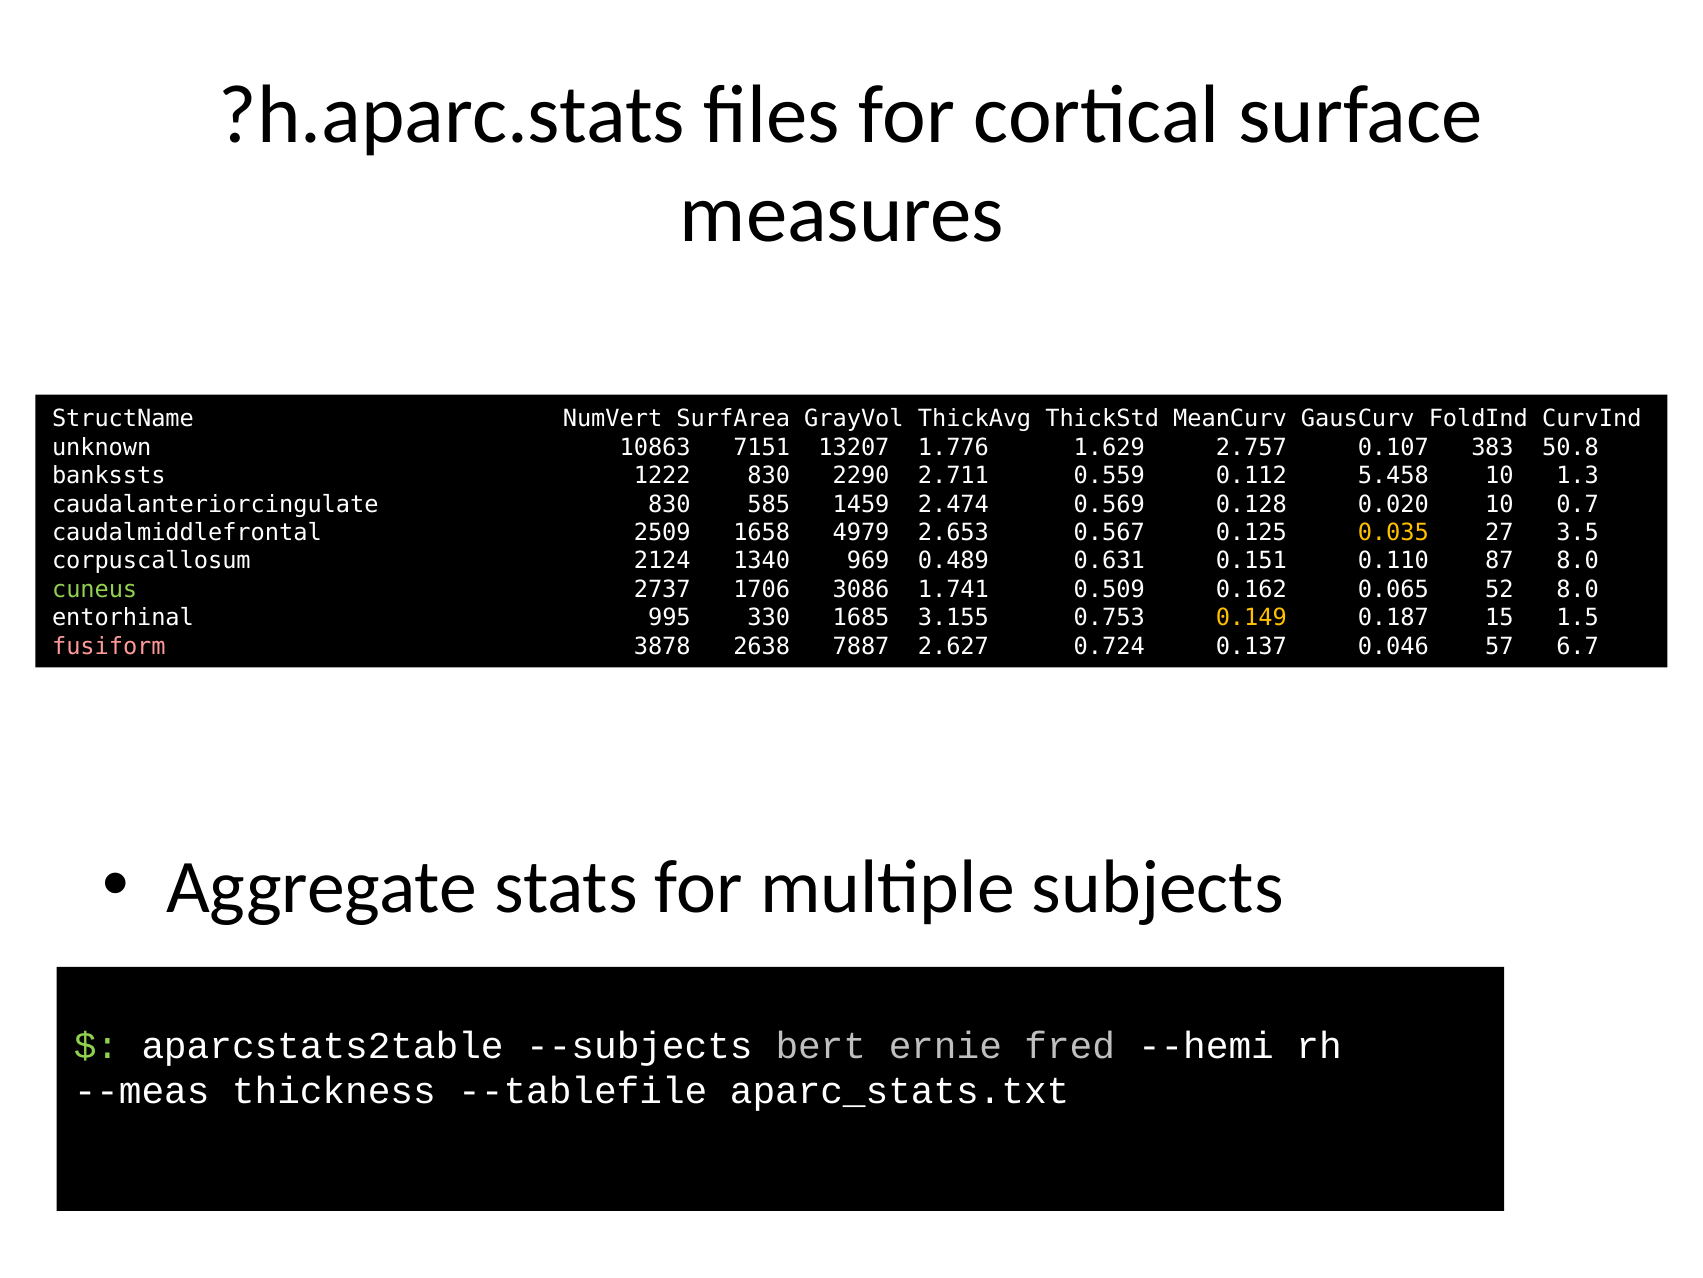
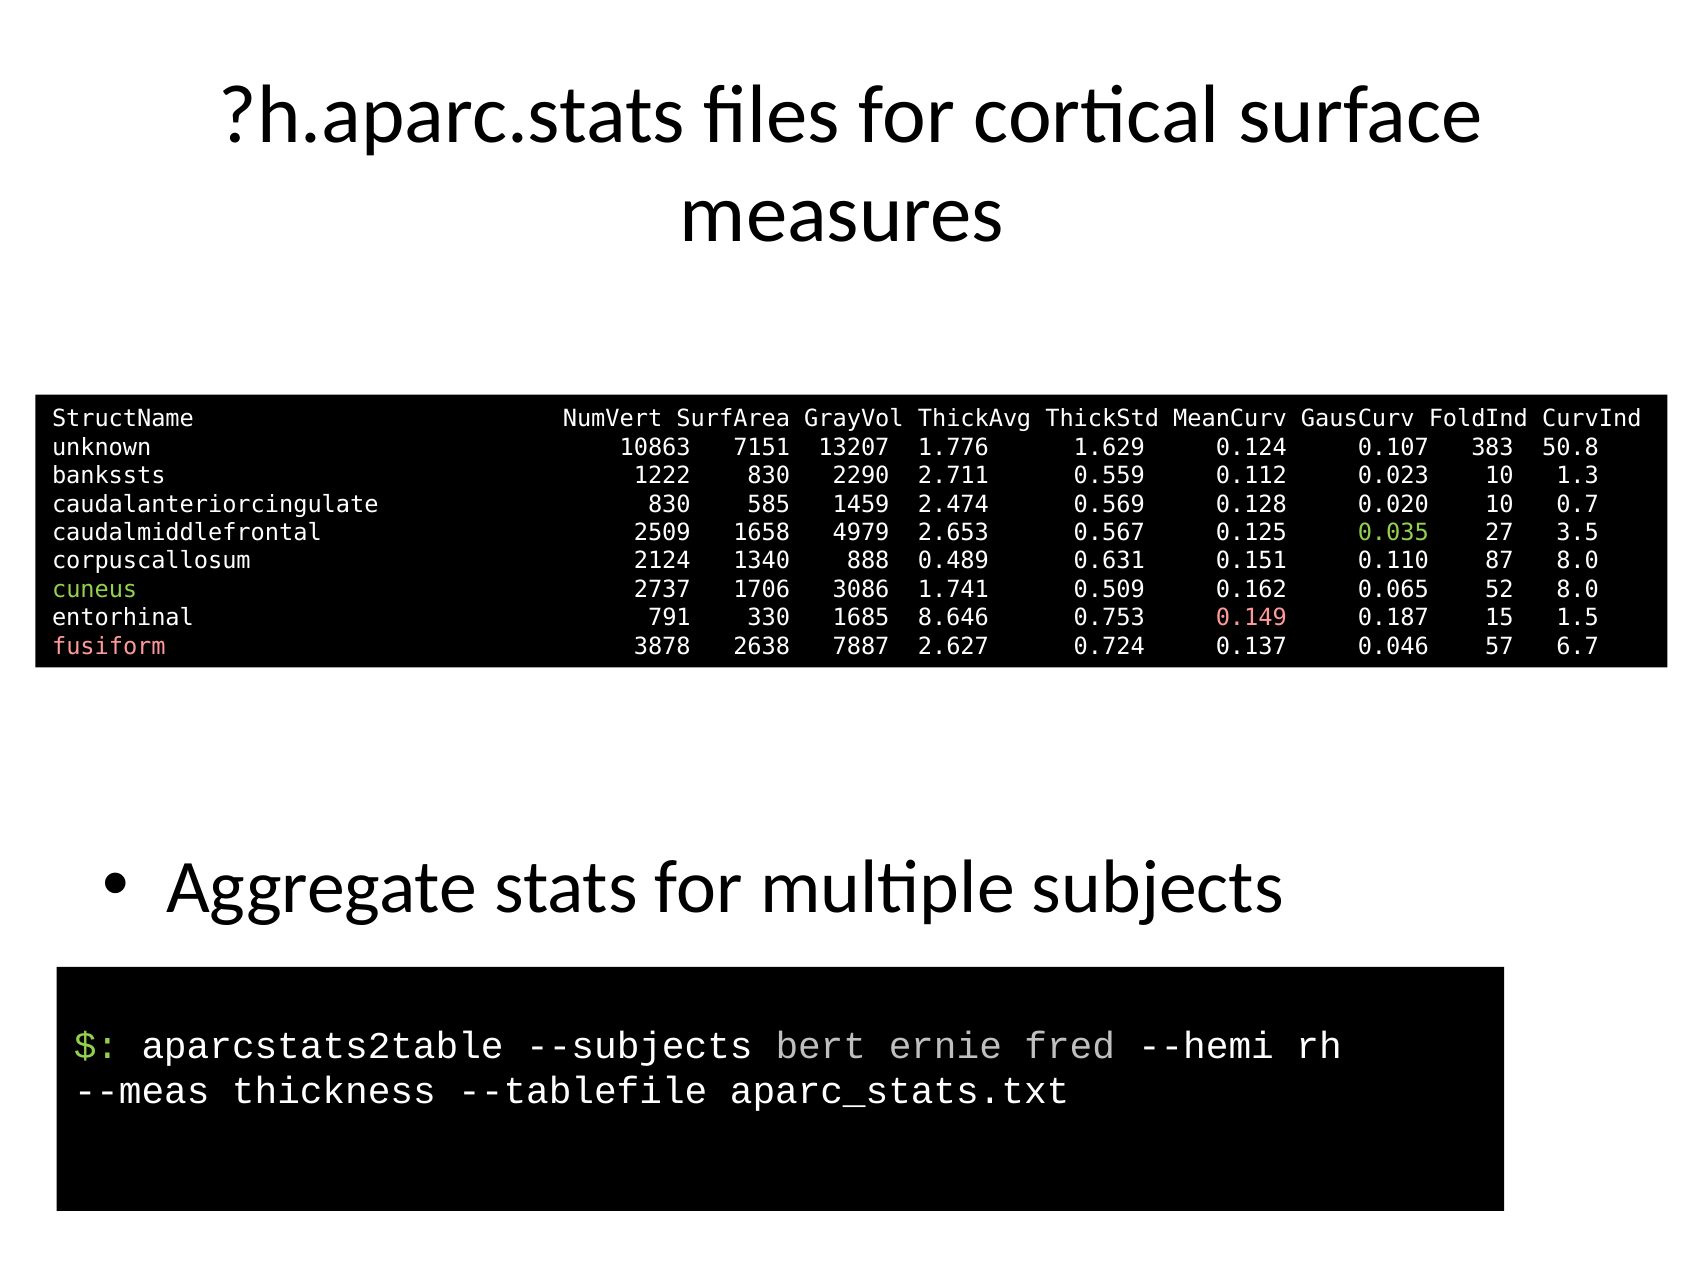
2.757: 2.757 -> 0.124
5.458: 5.458 -> 0.023
0.035 colour: yellow -> light green
969: 969 -> 888
995: 995 -> 791
3.155: 3.155 -> 8.646
0.149 colour: yellow -> pink
